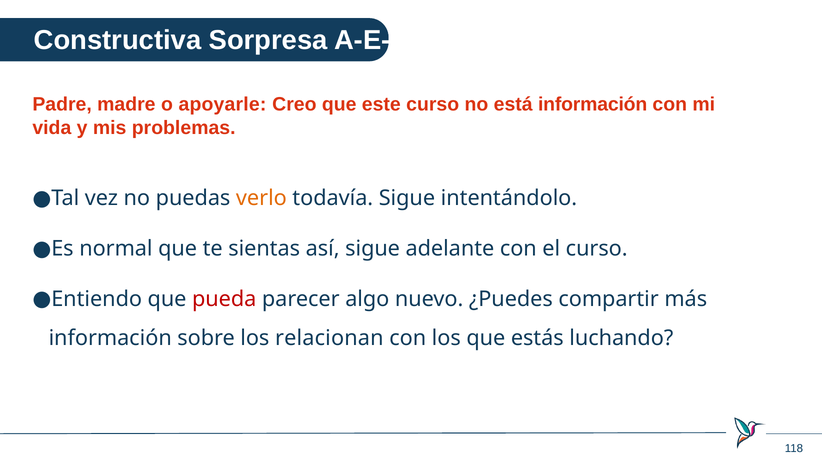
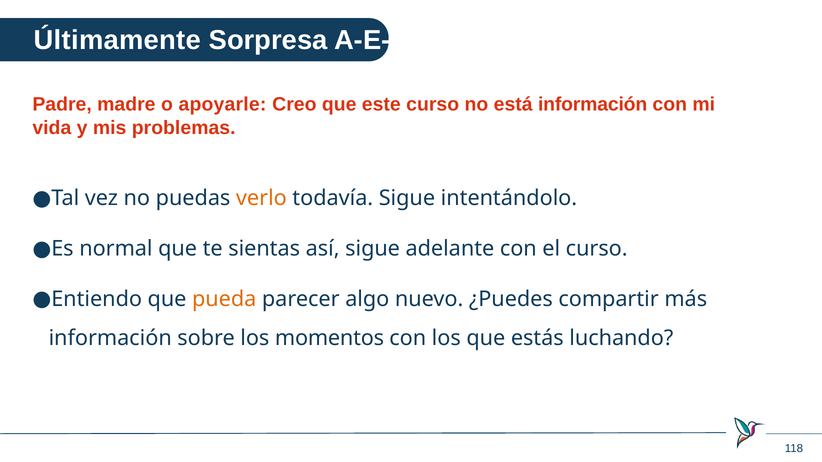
Constructiva: Constructiva -> Últimamente
pueda colour: red -> orange
relacionan: relacionan -> momentos
